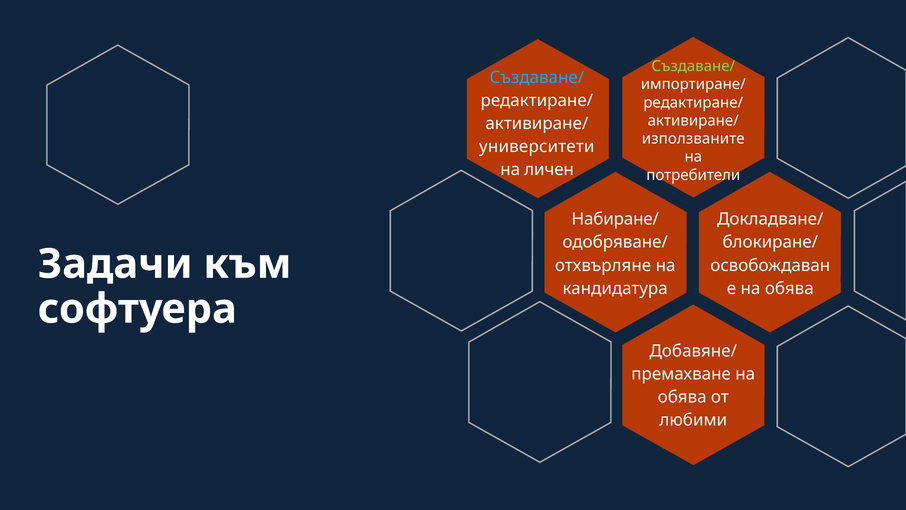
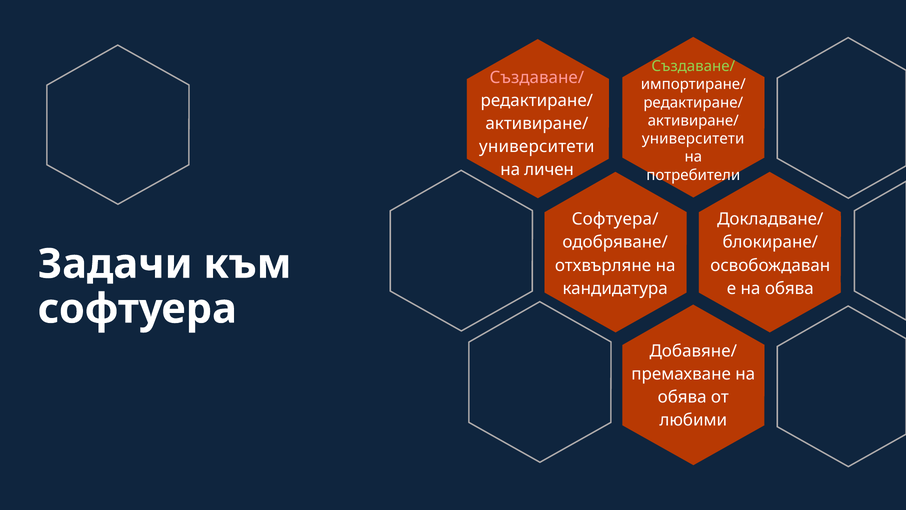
Създаване/ at (537, 77) colour: light blue -> pink
използваните at (693, 139): използваните -> университети
Набиране/: Набиране/ -> Софтуера/
